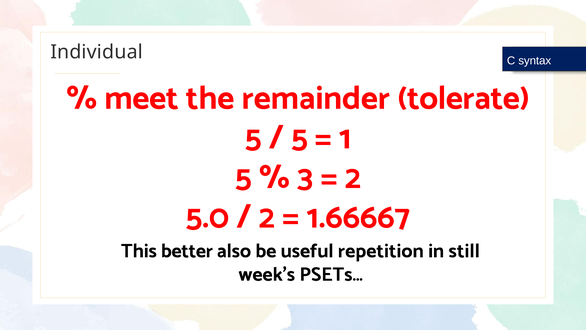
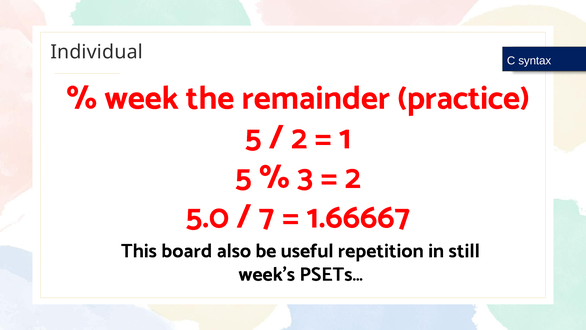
meet: meet -> week
tolerate: tolerate -> practice
5 at (299, 137): 5 -> 2
2 at (267, 216): 2 -> 7
better: better -> board
